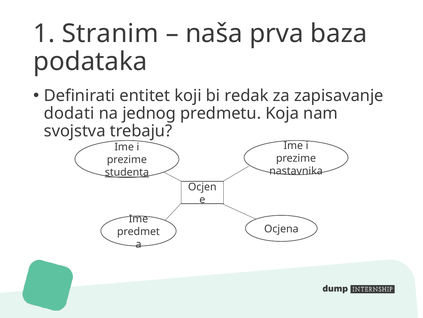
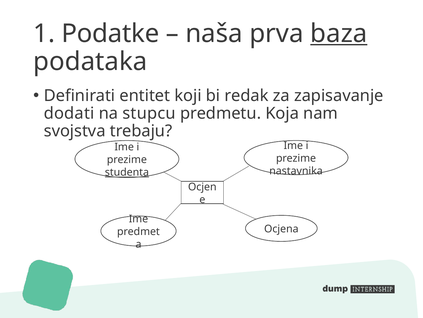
Stranim: Stranim -> Podatke
baza underline: none -> present
jednog: jednog -> stupcu
